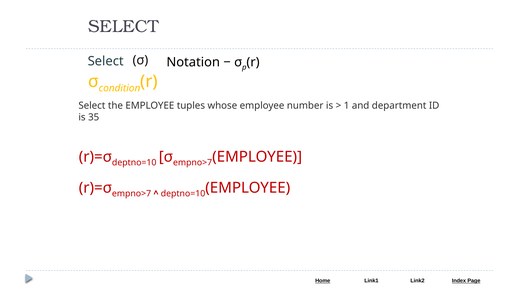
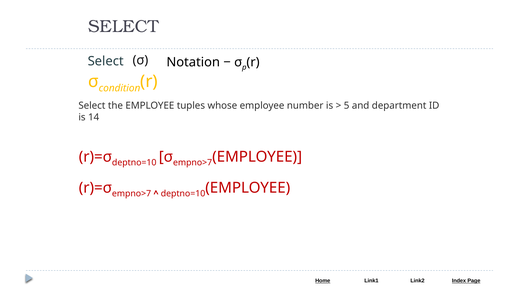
1: 1 -> 5
35: 35 -> 14
